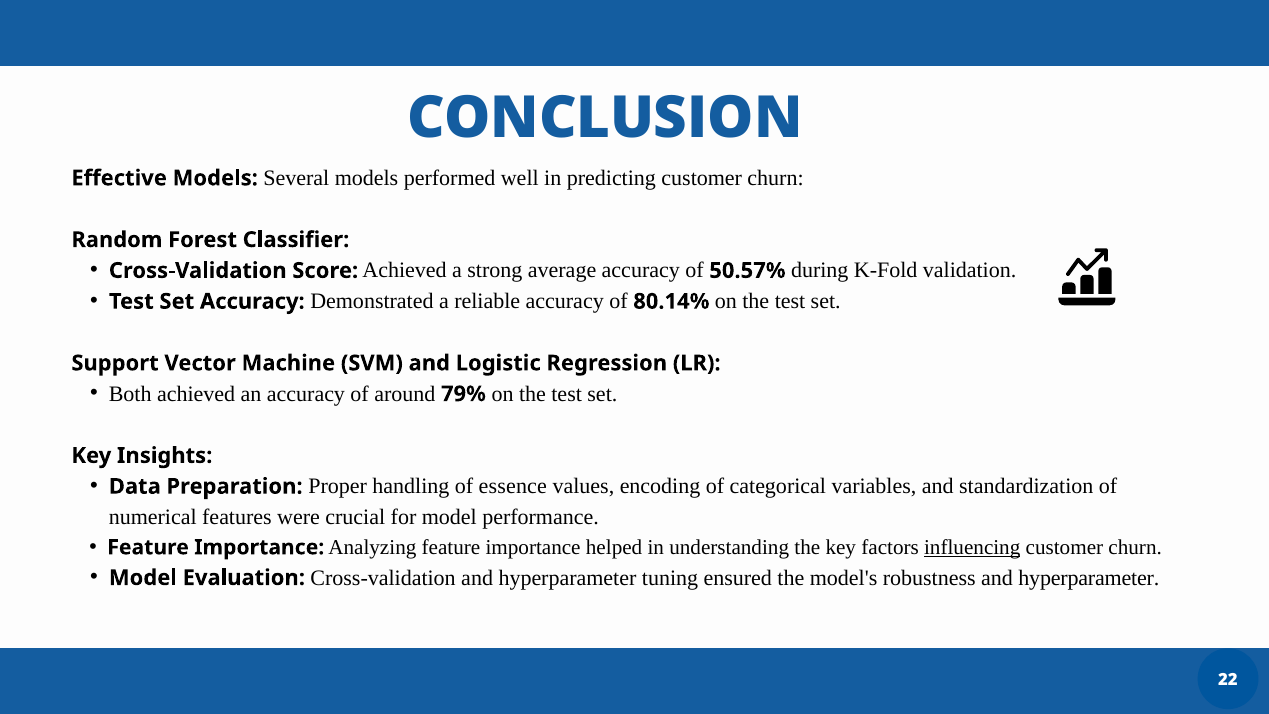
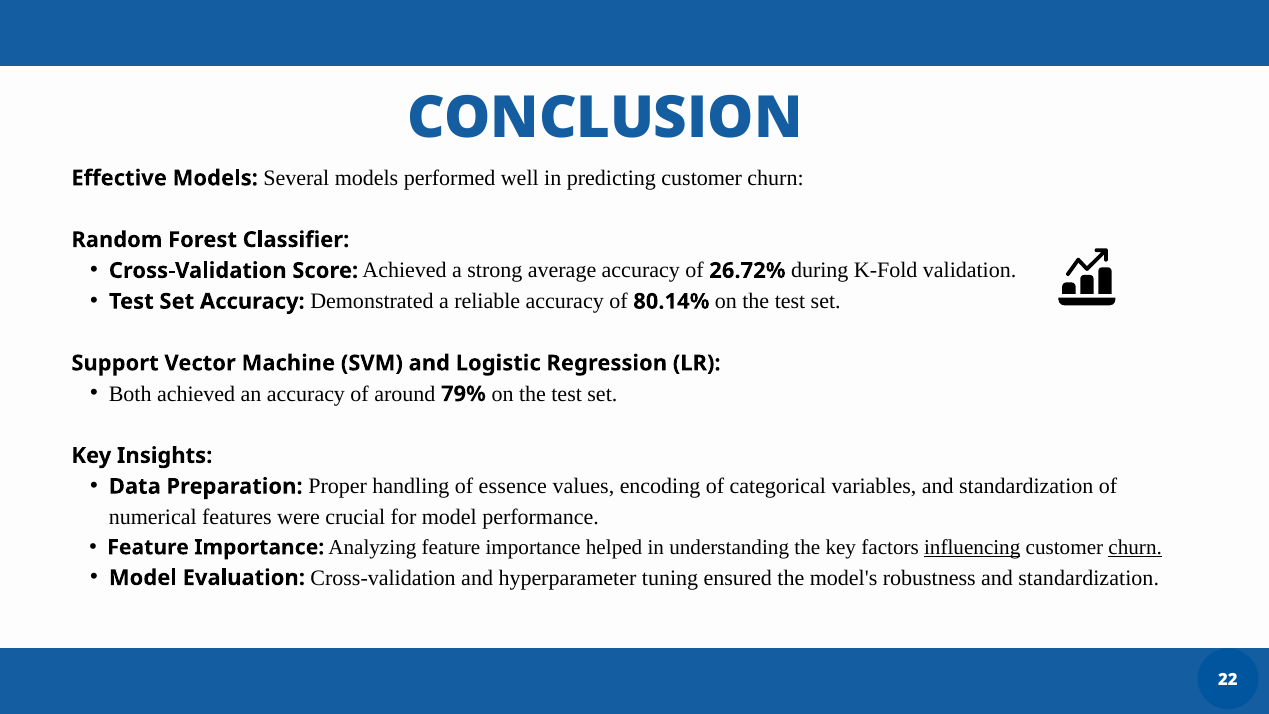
50.57%: 50.57% -> 26.72%
churn at (1135, 547) underline: none -> present
robustness and hyperparameter: hyperparameter -> standardization
